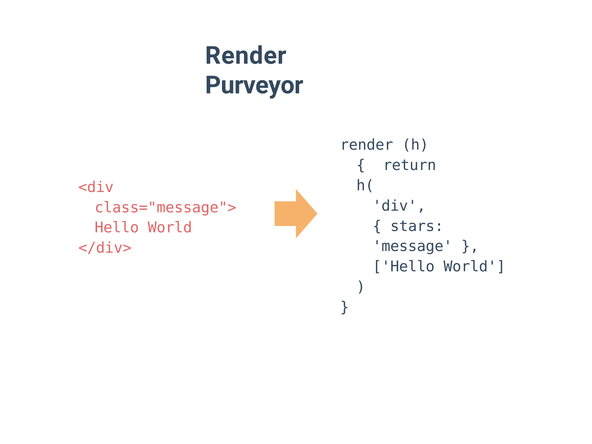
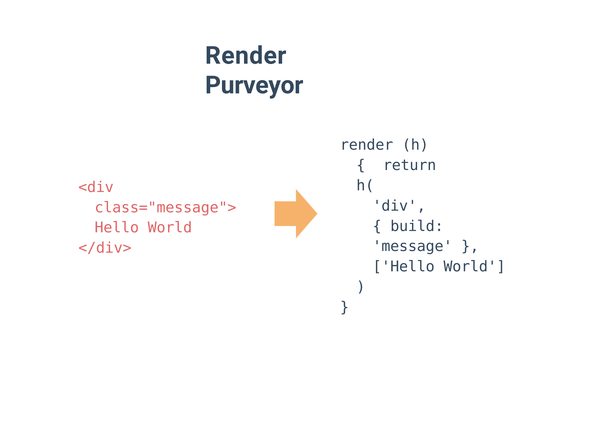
stars: stars -> build
